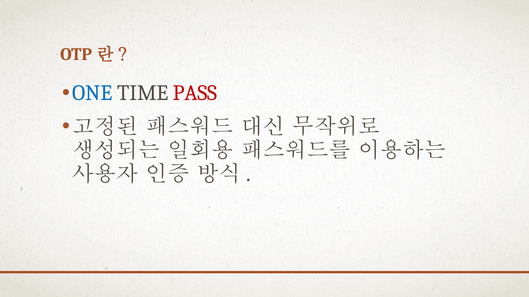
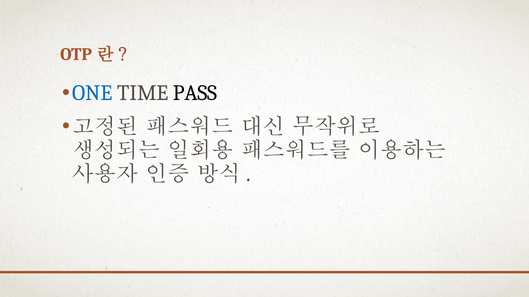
PASS colour: red -> black
